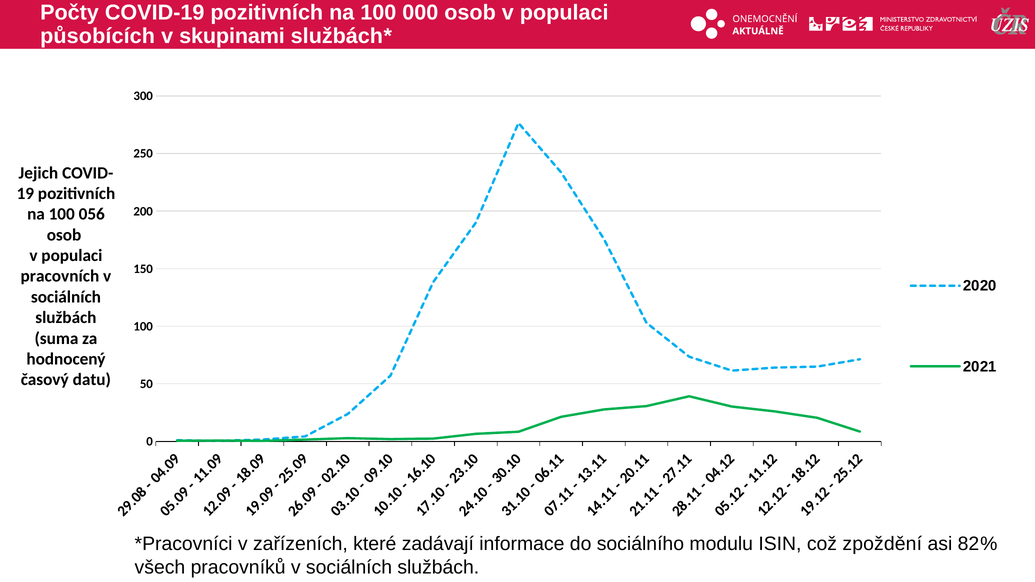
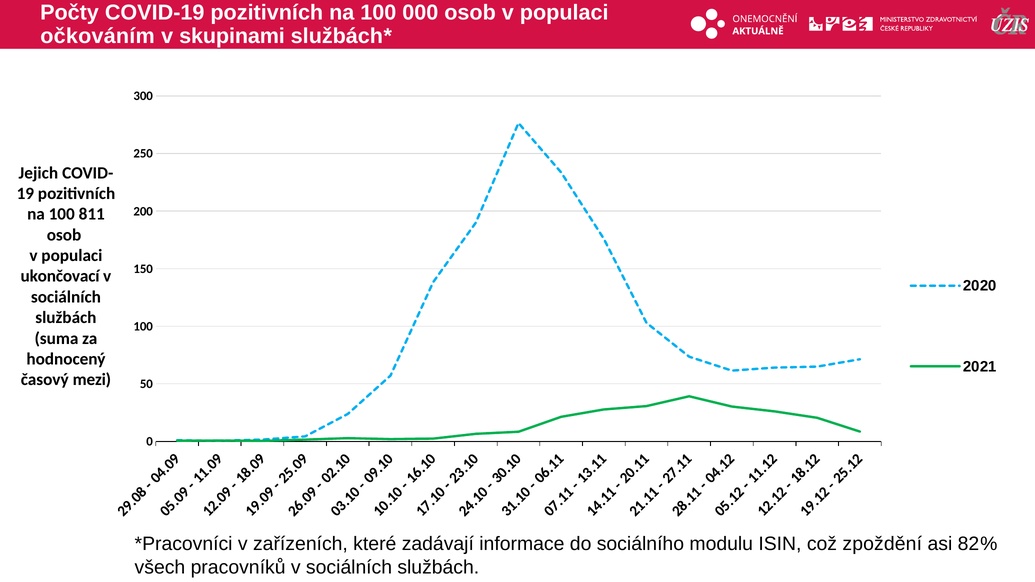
působících: působících -> očkováním
056: 056 -> 811
pracovních: pracovních -> ukončovací
datu: datu -> mezi
